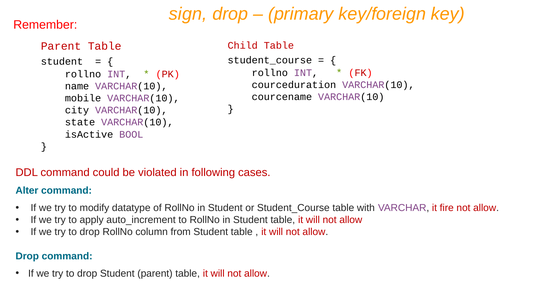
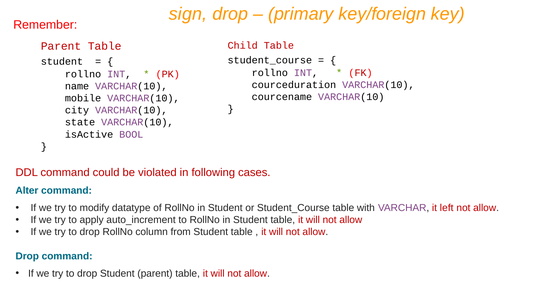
fire: fire -> left
